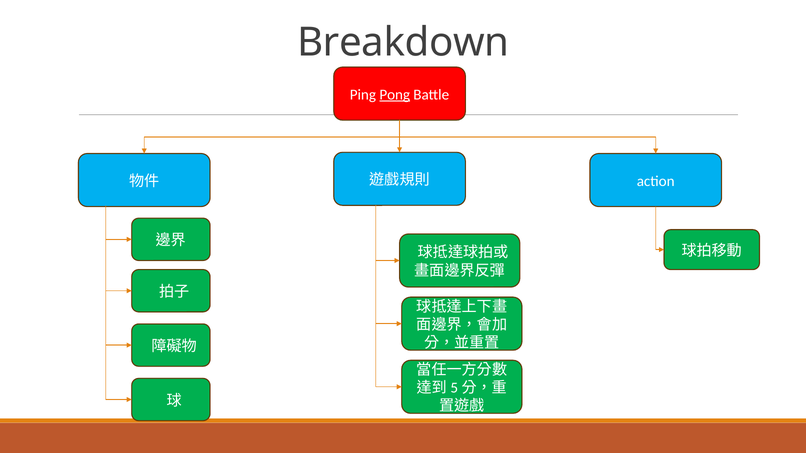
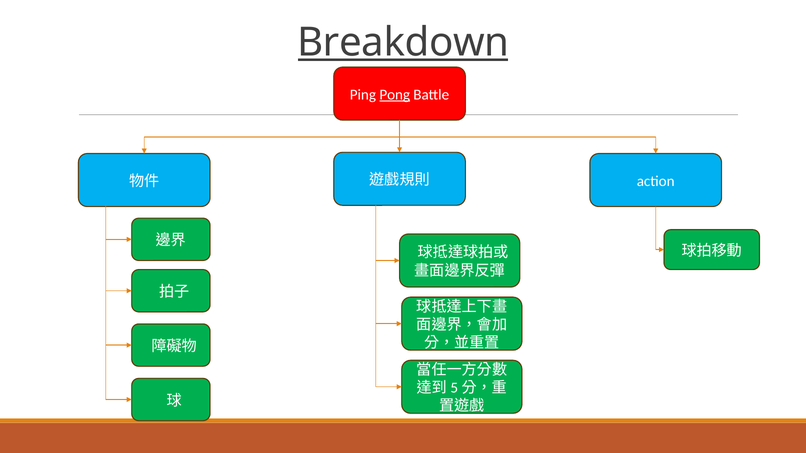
Breakdown underline: none -> present
